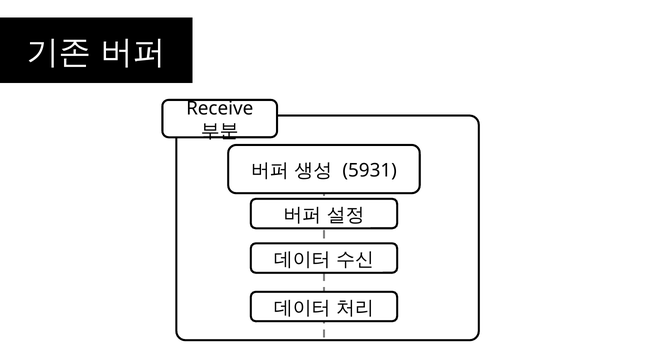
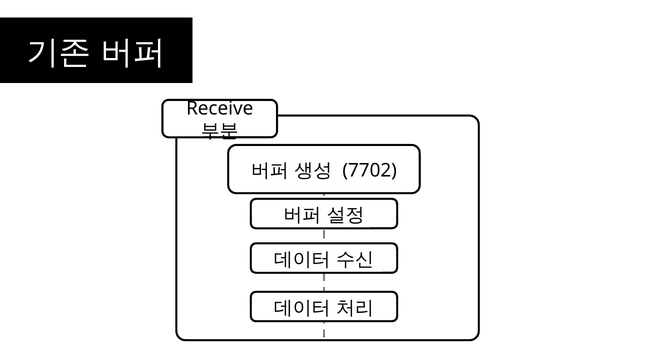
5931: 5931 -> 7702
